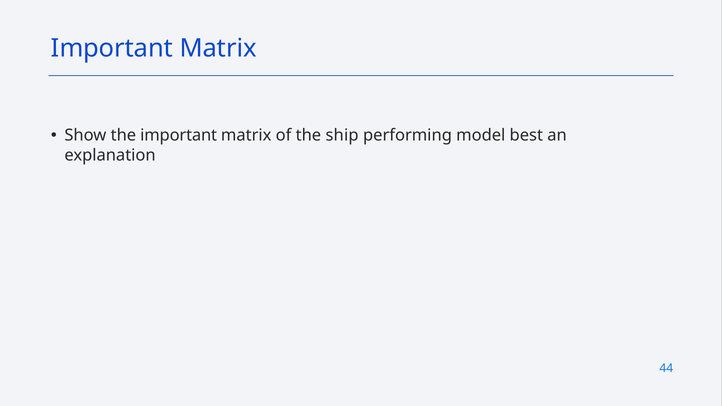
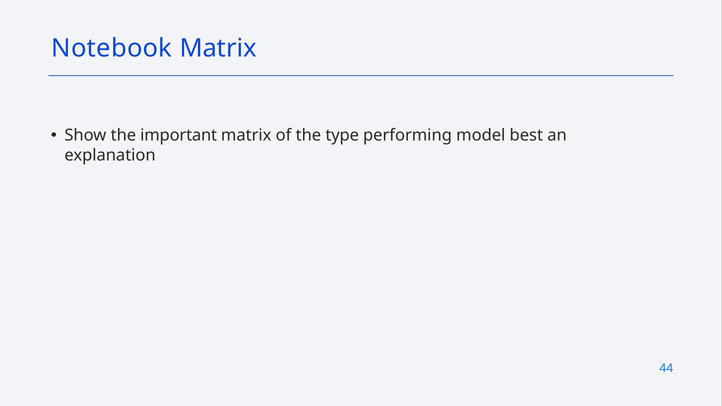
Important at (112, 48): Important -> Notebook
ship: ship -> type
